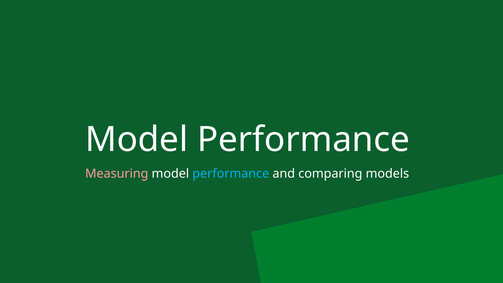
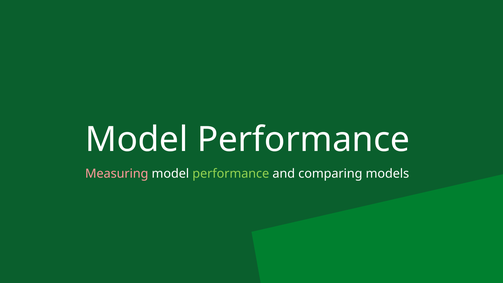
performance at (231, 174) colour: light blue -> light green
